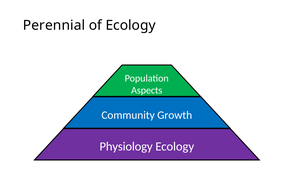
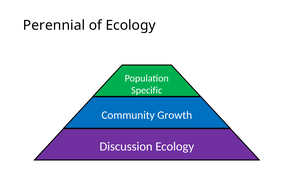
Aspects: Aspects -> Specific
Physiology: Physiology -> Discussion
